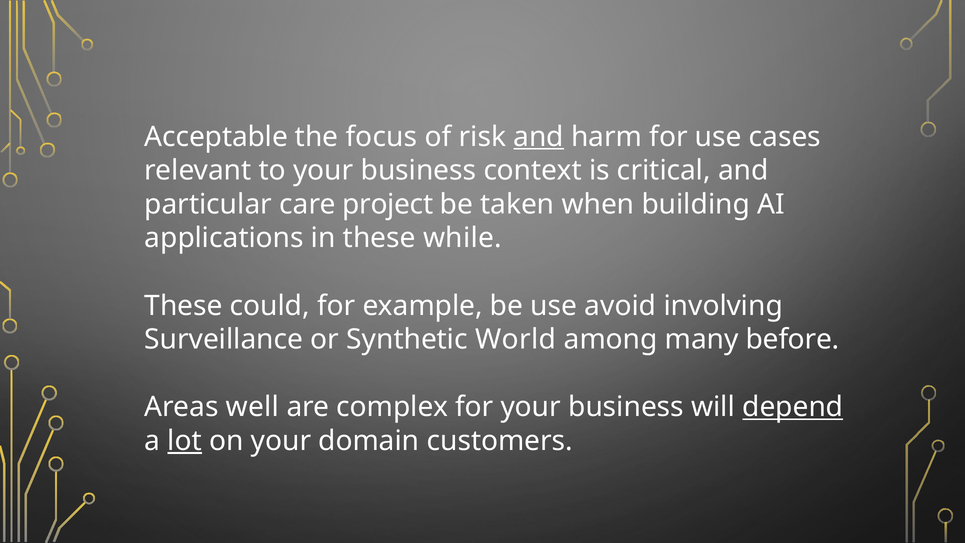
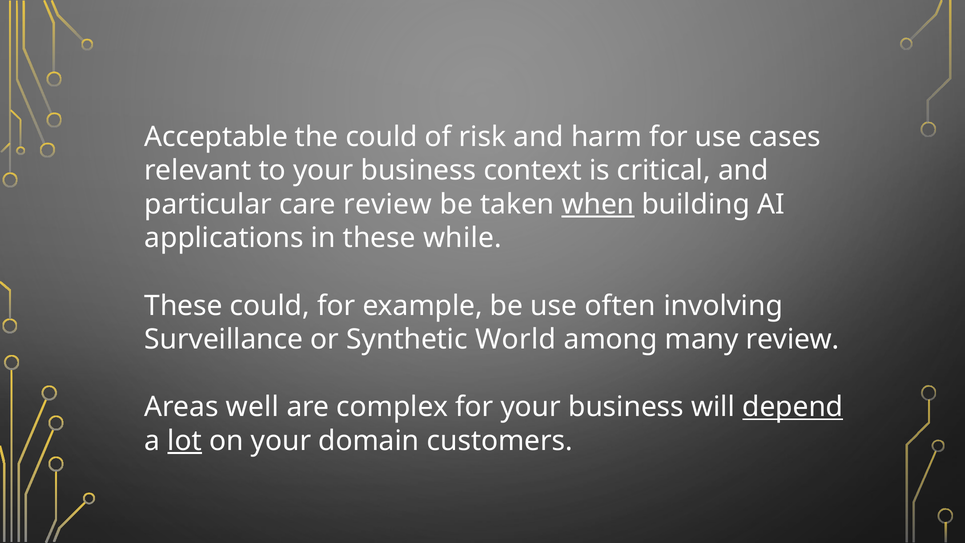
the focus: focus -> could
and at (539, 137) underline: present -> none
care project: project -> review
when underline: none -> present
avoid: avoid -> often
many before: before -> review
